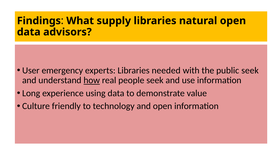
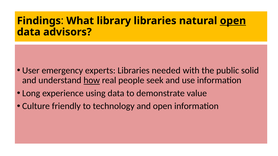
supply: supply -> library
open at (233, 21) underline: none -> present
public seek: seek -> solid
